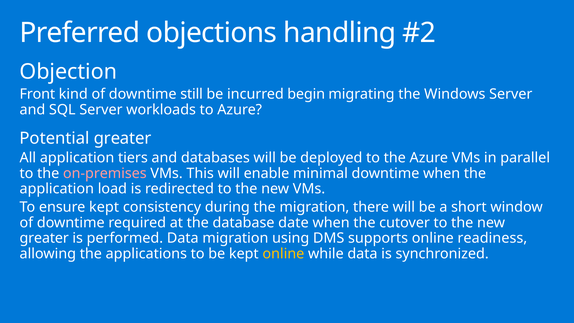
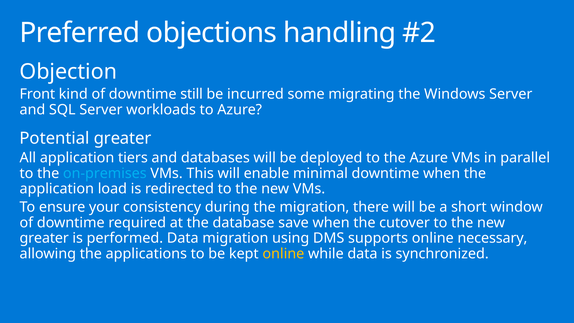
begin: begin -> some
on-premises colour: pink -> light blue
ensure kept: kept -> your
date: date -> save
readiness: readiness -> necessary
